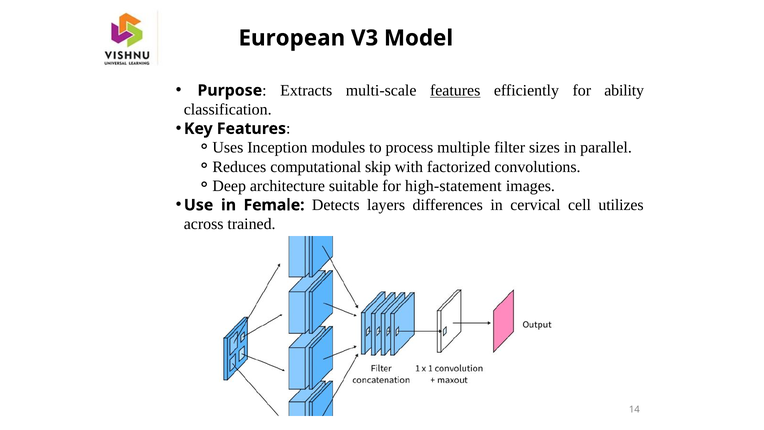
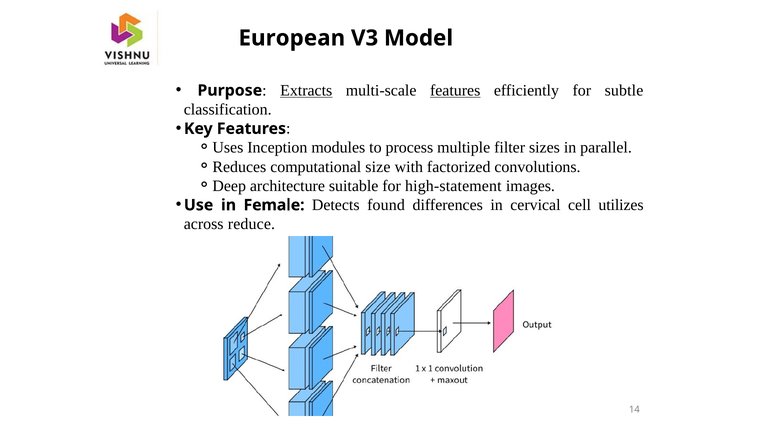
Extracts underline: none -> present
ability: ability -> subtle
skip: skip -> size
layers: layers -> found
trained: trained -> reduce
